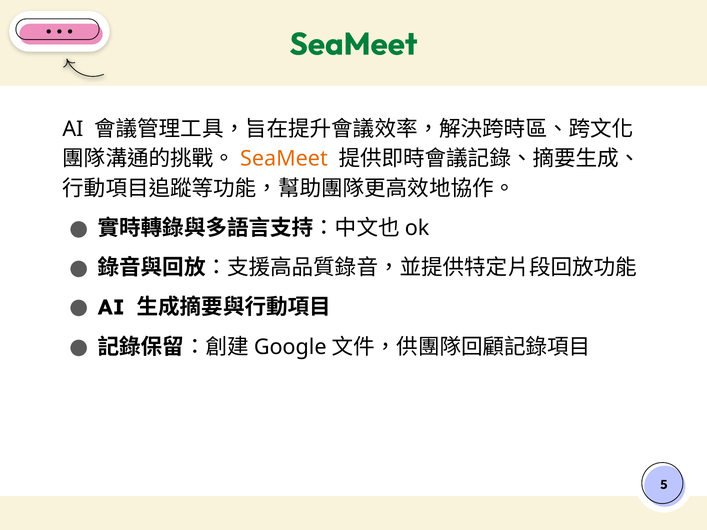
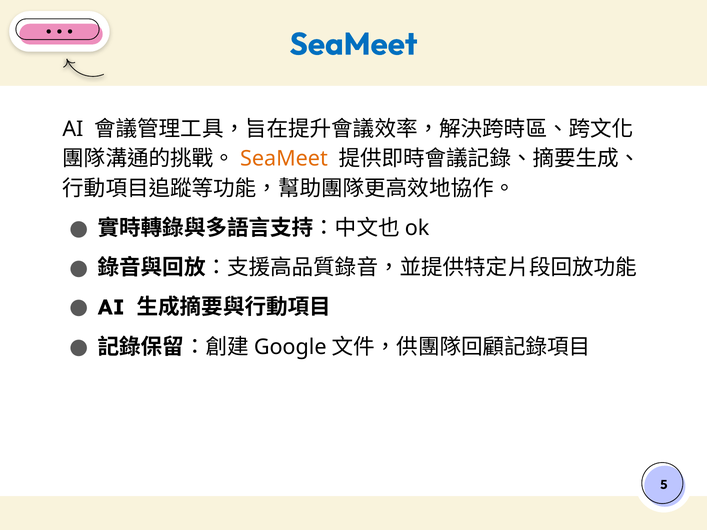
SeaMeet at (353, 44) colour: green -> blue
